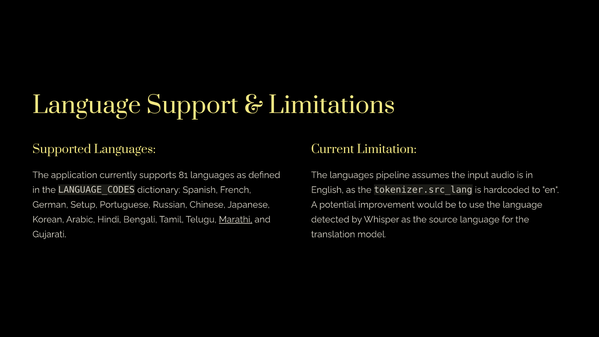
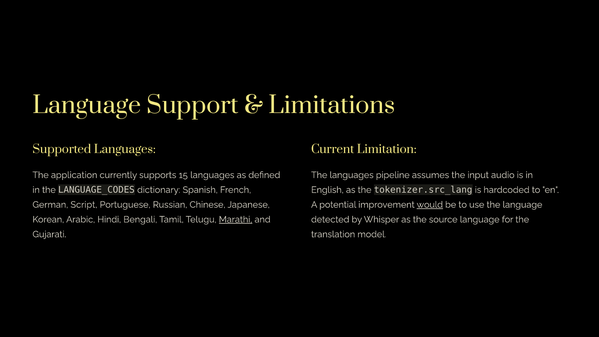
81: 81 -> 15
Setup: Setup -> Script
would underline: none -> present
